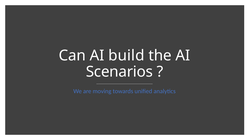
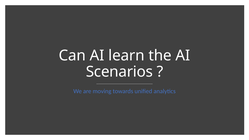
build: build -> learn
